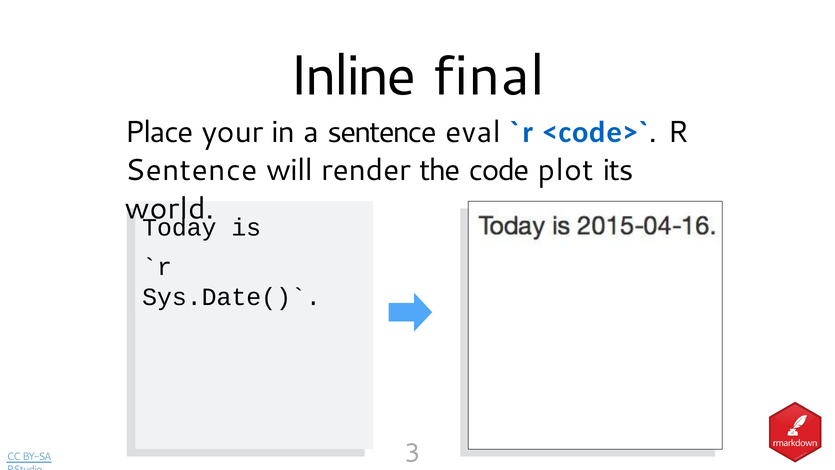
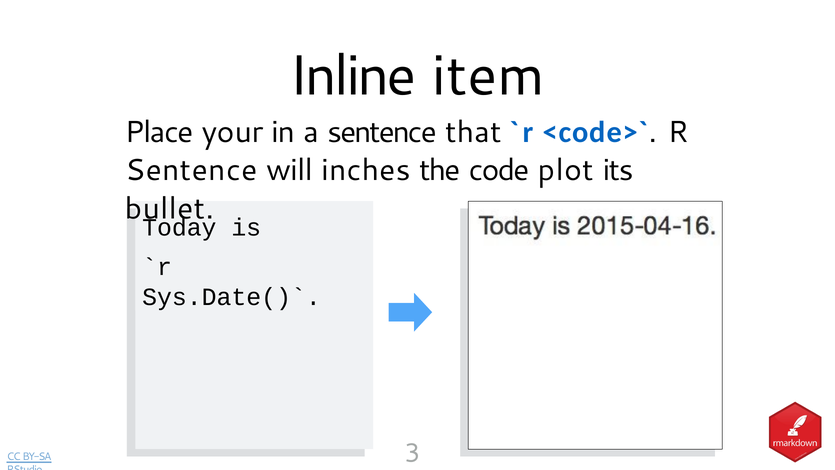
final: final -> item
eval: eval -> that
render: render -> inches
world: world -> bullet
